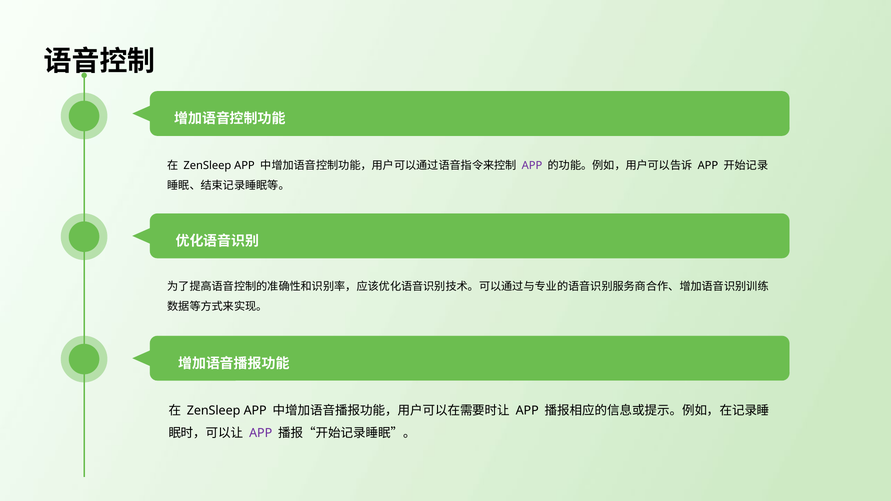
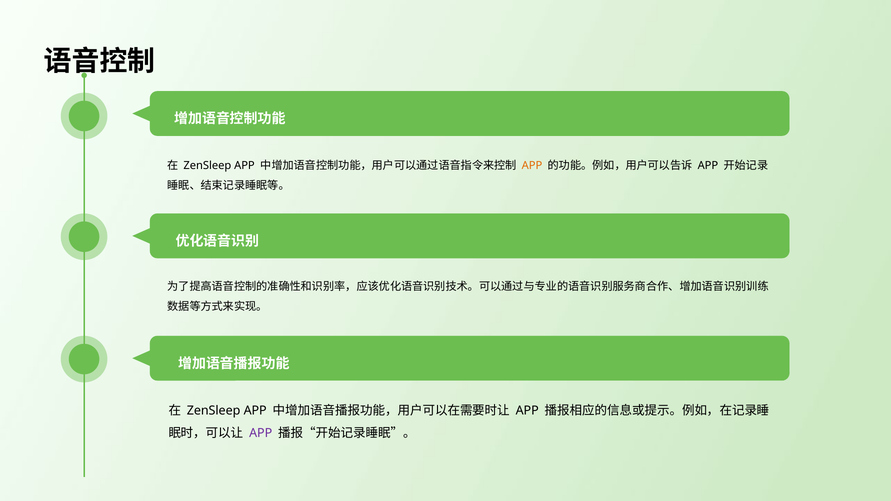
APP at (532, 166) colour: purple -> orange
